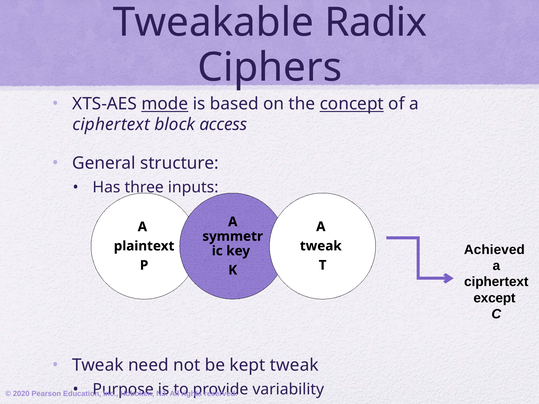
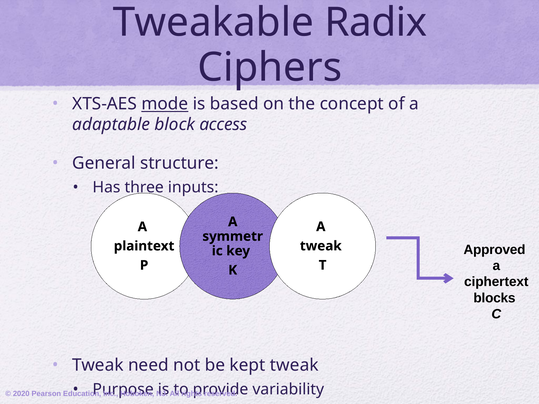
concept underline: present -> none
ciphertext at (111, 125): ciphertext -> adaptable
Achieved: Achieved -> Approved
except: except -> blocks
